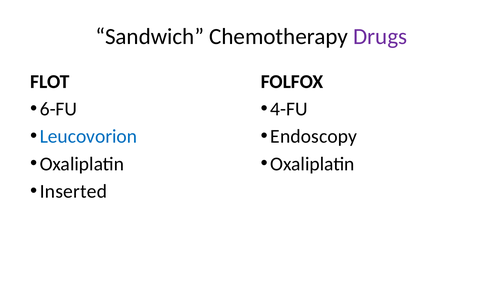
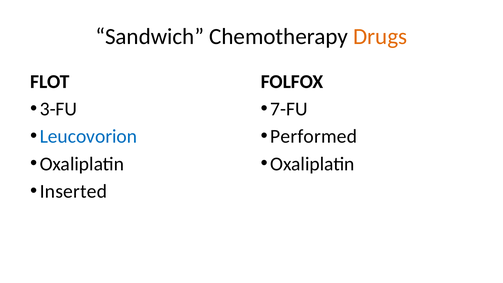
Drugs colour: purple -> orange
6-FU: 6-FU -> 3-FU
4-FU: 4-FU -> 7-FU
Endoscopy: Endoscopy -> Performed
